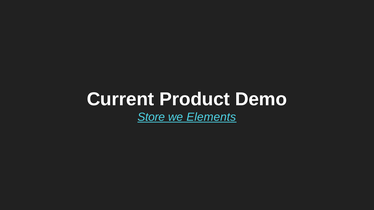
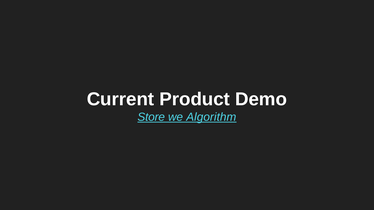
Elements: Elements -> Algorithm
